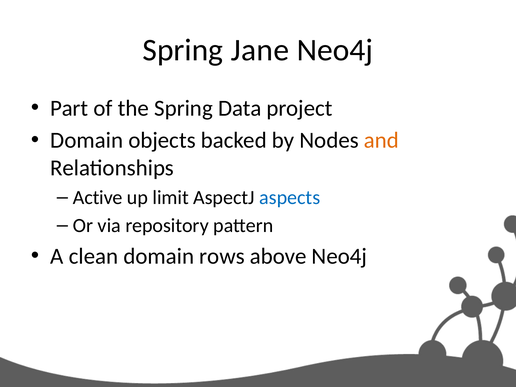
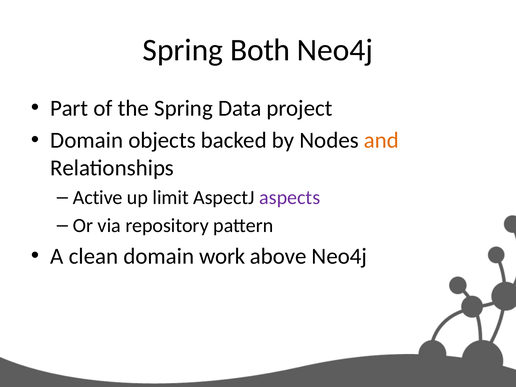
Jane: Jane -> Both
aspects colour: blue -> purple
rows: rows -> work
